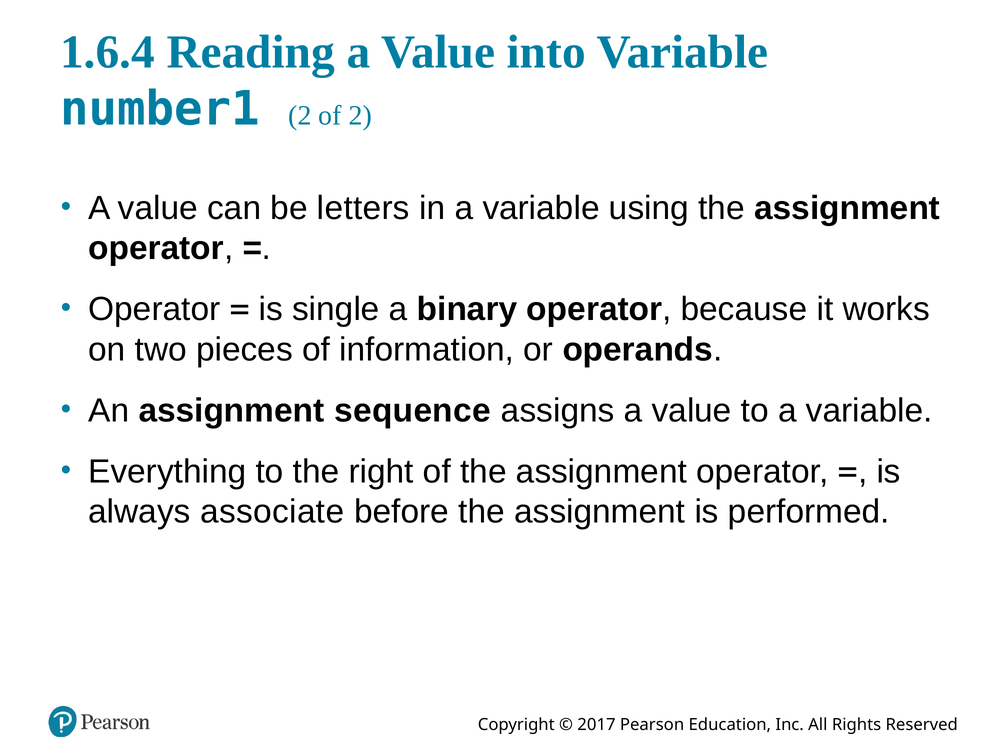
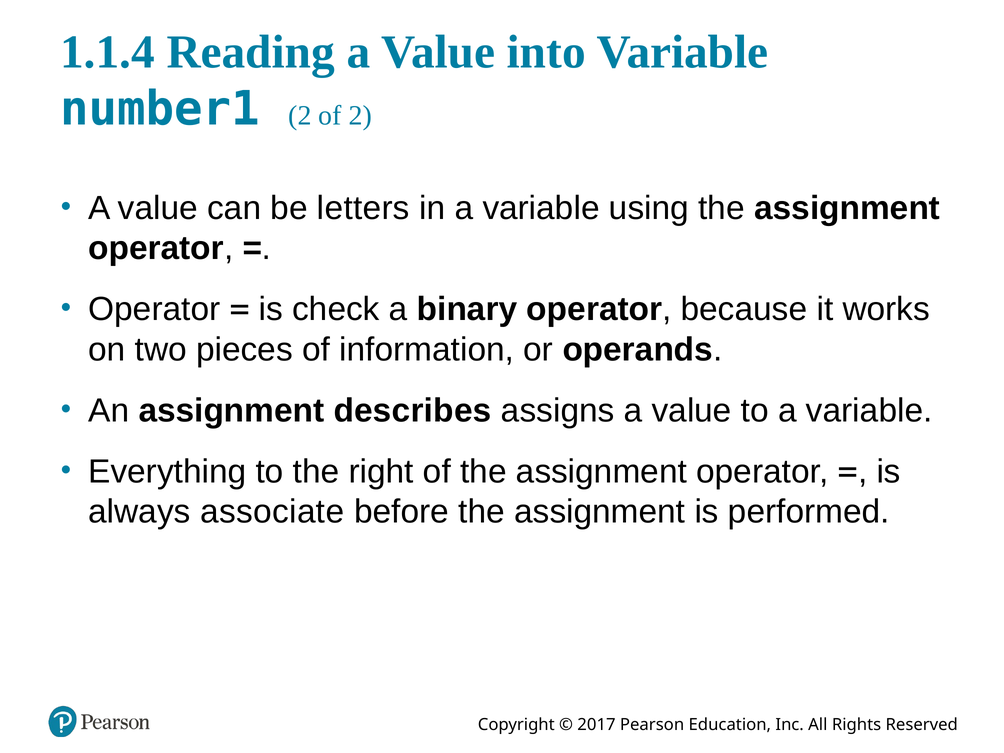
1.6.4: 1.6.4 -> 1.1.4
single: single -> check
sequence: sequence -> describes
